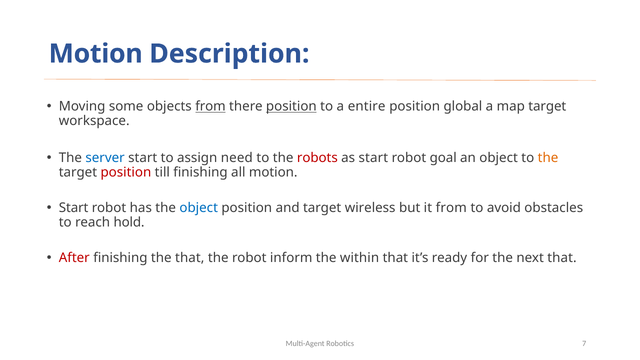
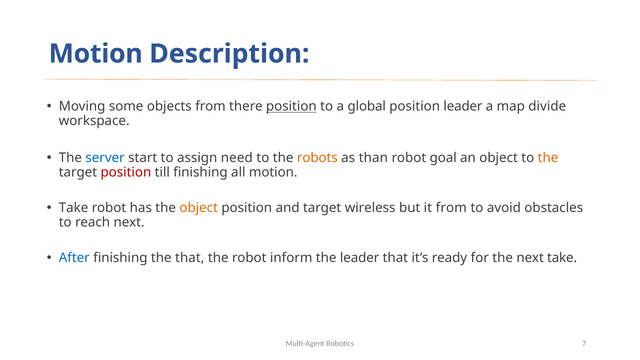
from at (210, 107) underline: present -> none
entire: entire -> global
position global: global -> leader
map target: target -> divide
robots colour: red -> orange
as start: start -> than
Start at (74, 208): Start -> Take
object at (199, 208) colour: blue -> orange
reach hold: hold -> next
After colour: red -> blue
the within: within -> leader
next that: that -> take
